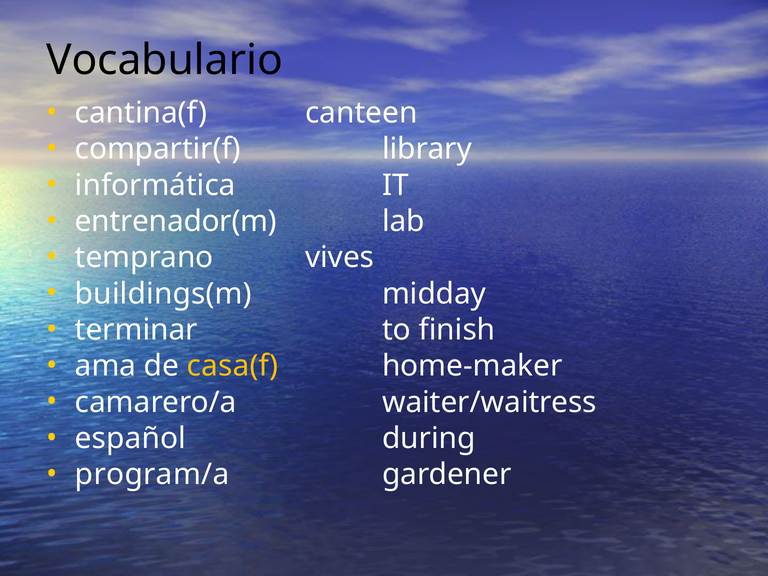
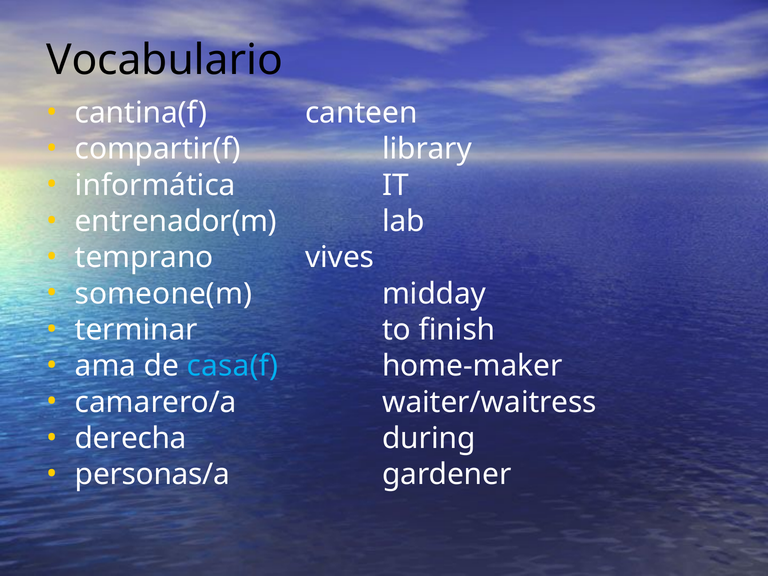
buildings(m: buildings(m -> someone(m
casa(f colour: yellow -> light blue
español: español -> derecha
program/a: program/a -> personas/a
